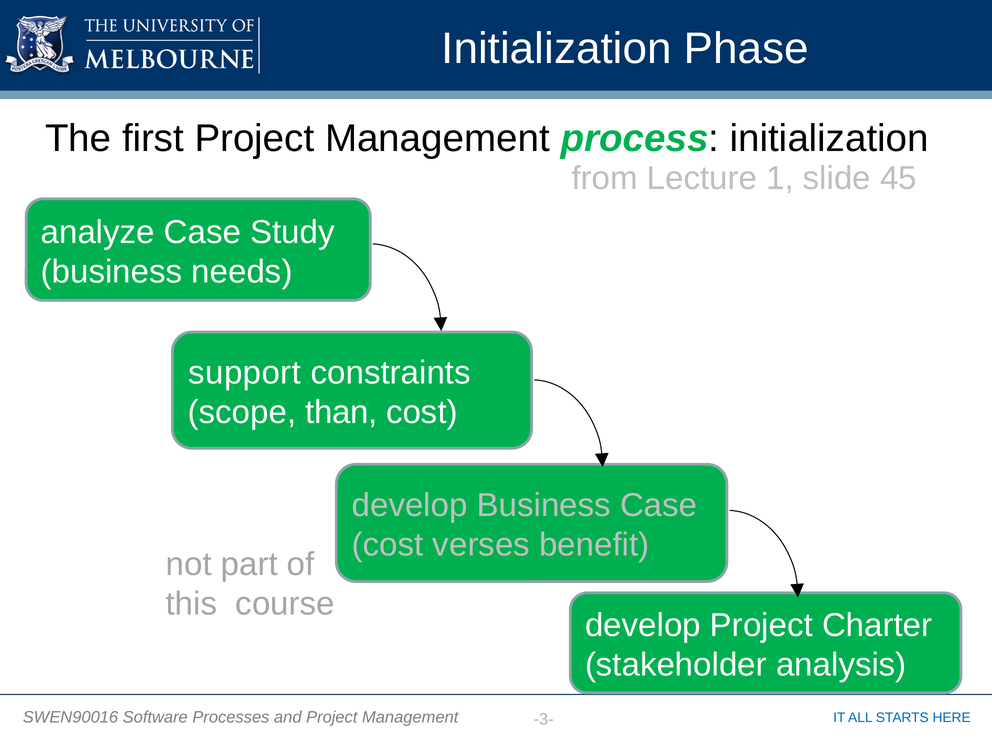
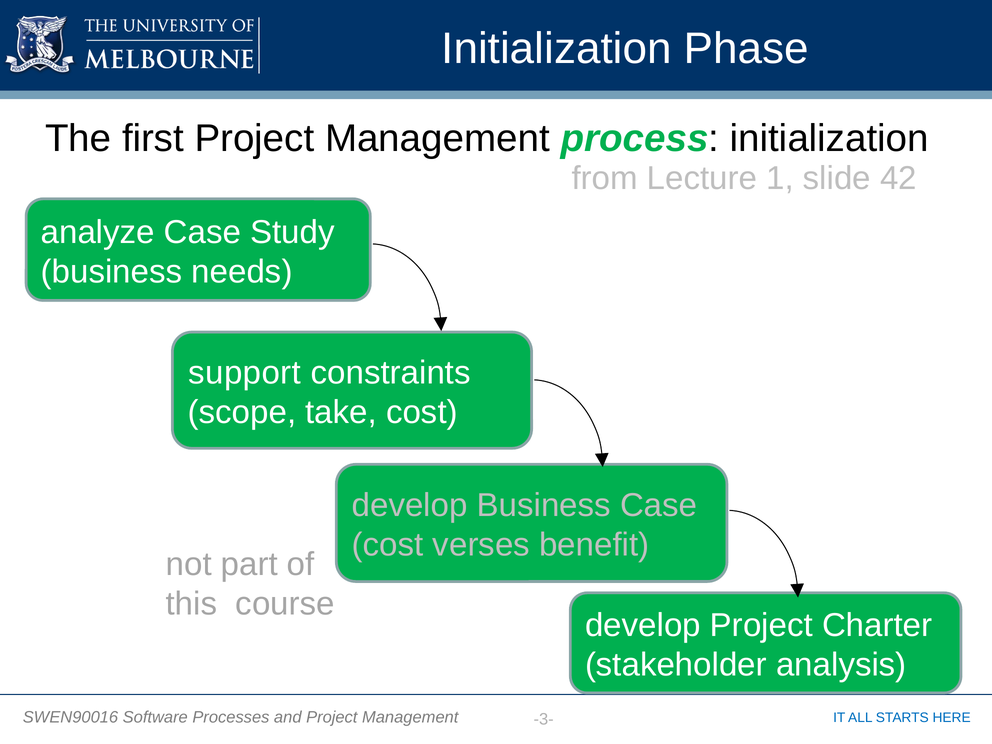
45: 45 -> 42
than: than -> take
